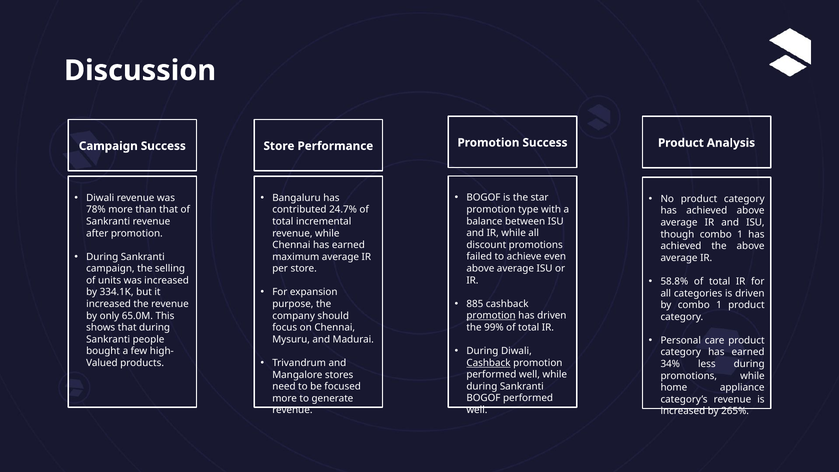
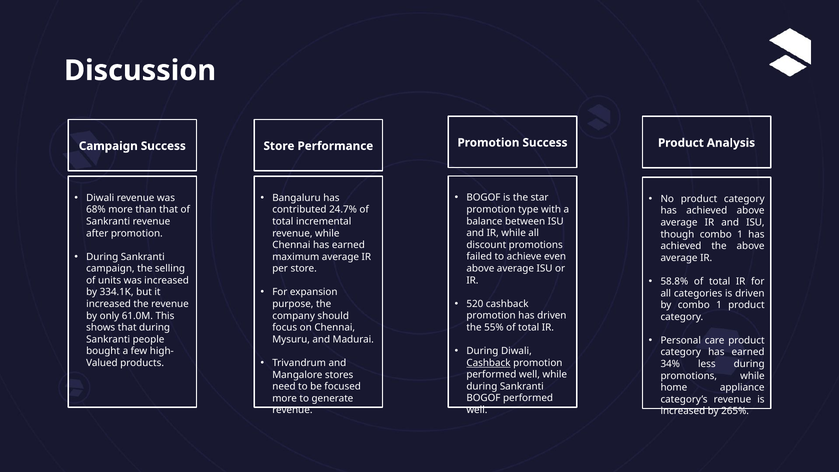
78%: 78% -> 68%
885: 885 -> 520
promotion at (491, 316) underline: present -> none
65.0M: 65.0M -> 61.0M
99%: 99% -> 55%
